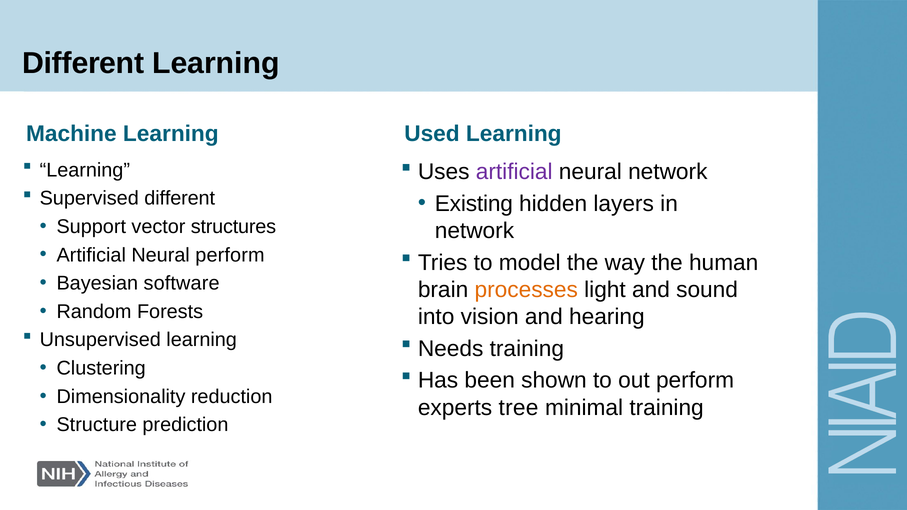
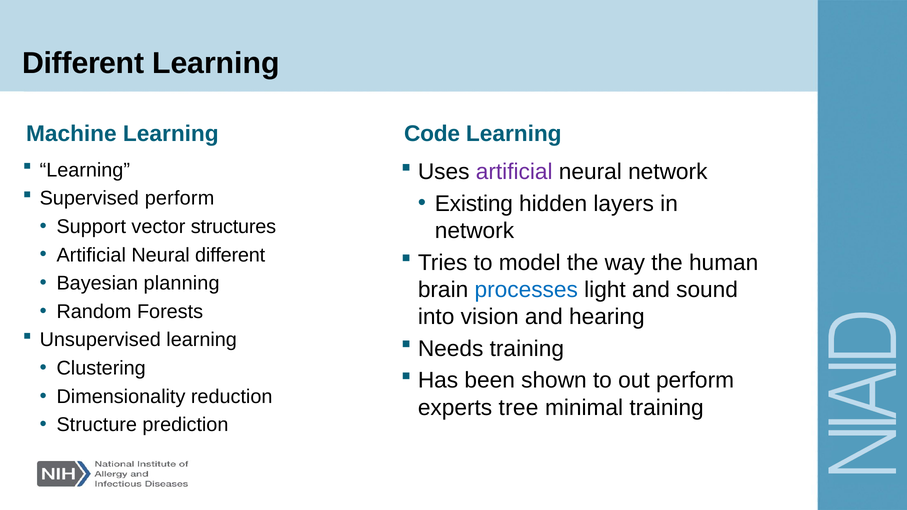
Used: Used -> Code
Supervised different: different -> perform
Neural perform: perform -> different
software: software -> planning
processes colour: orange -> blue
